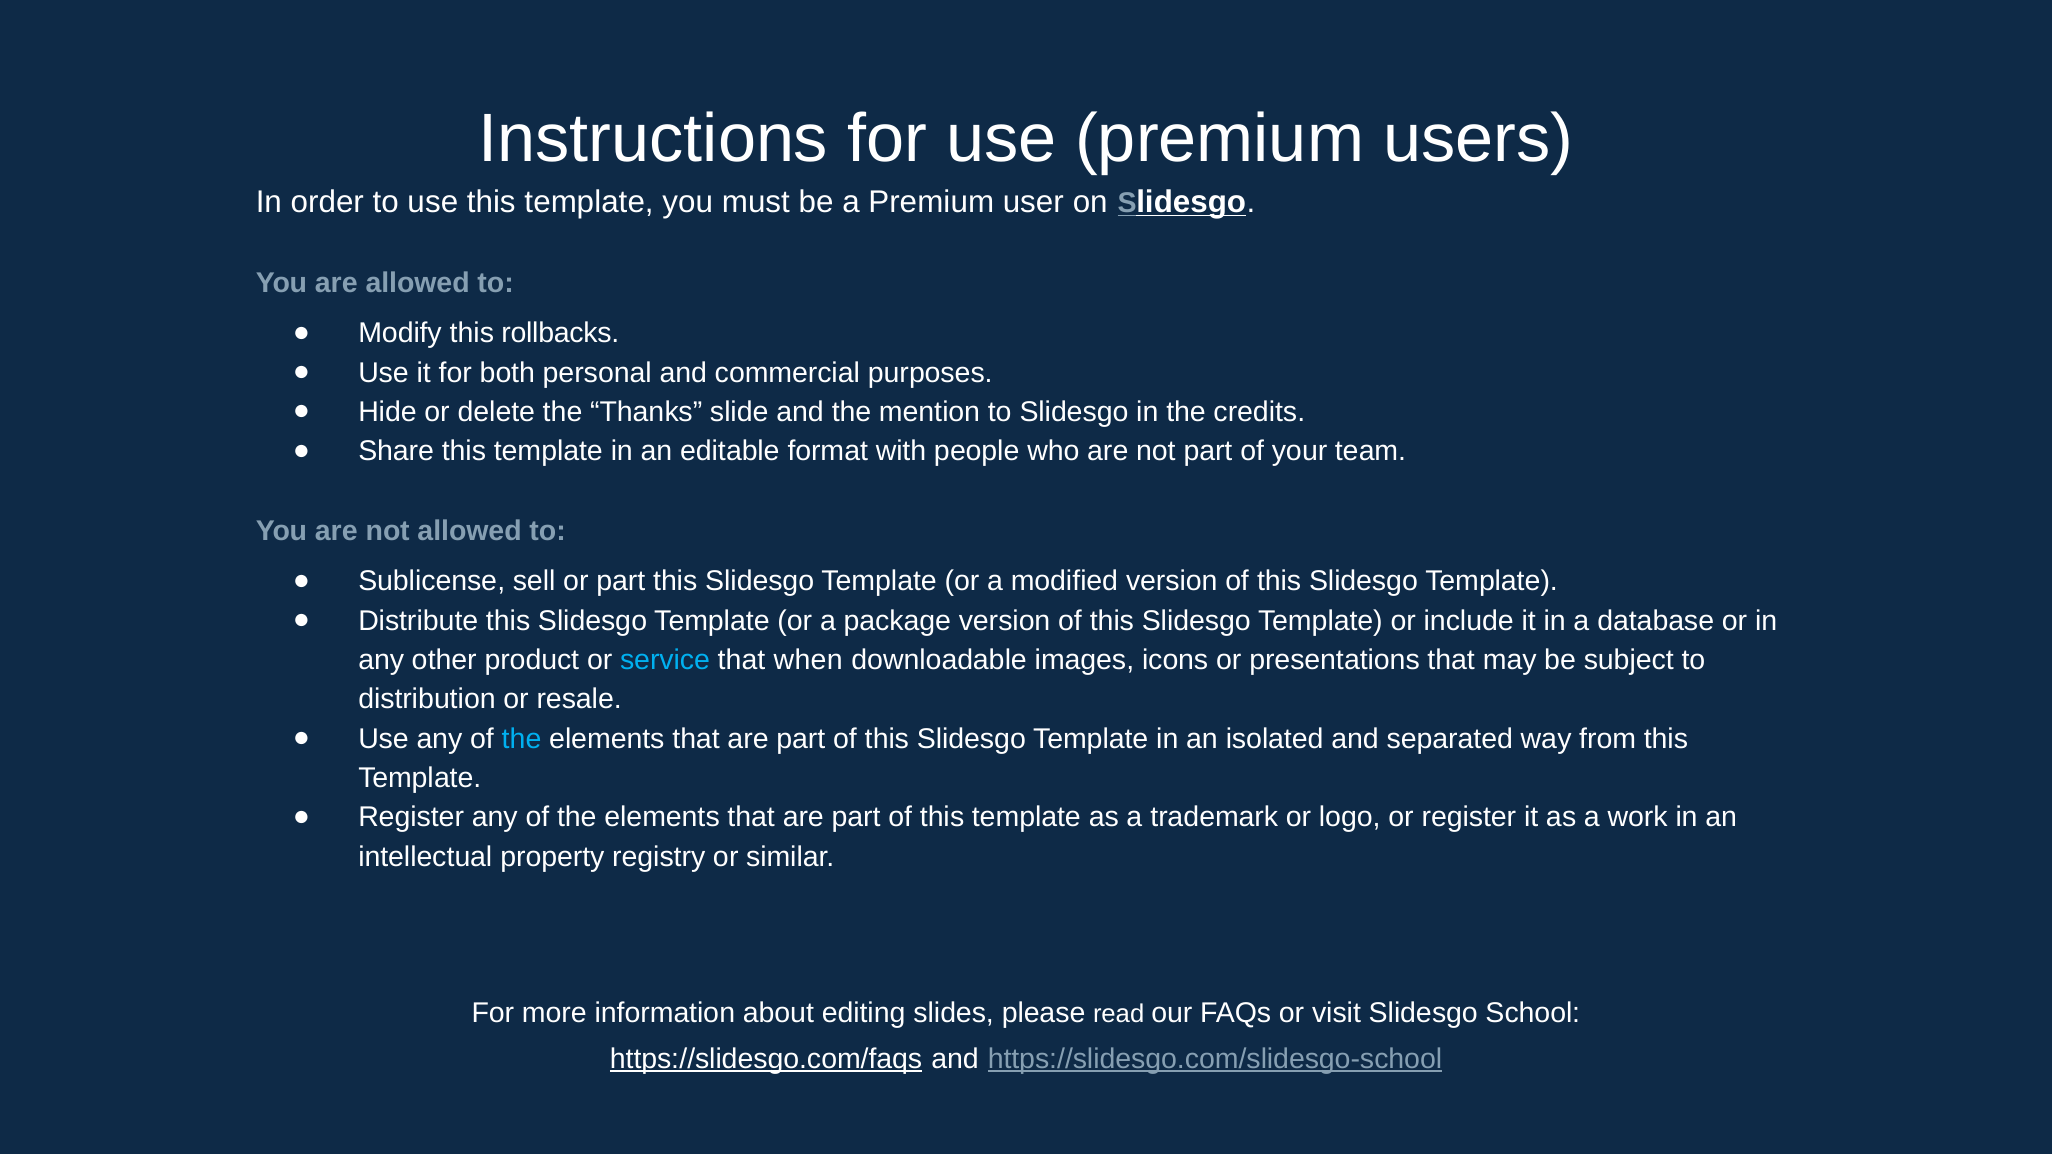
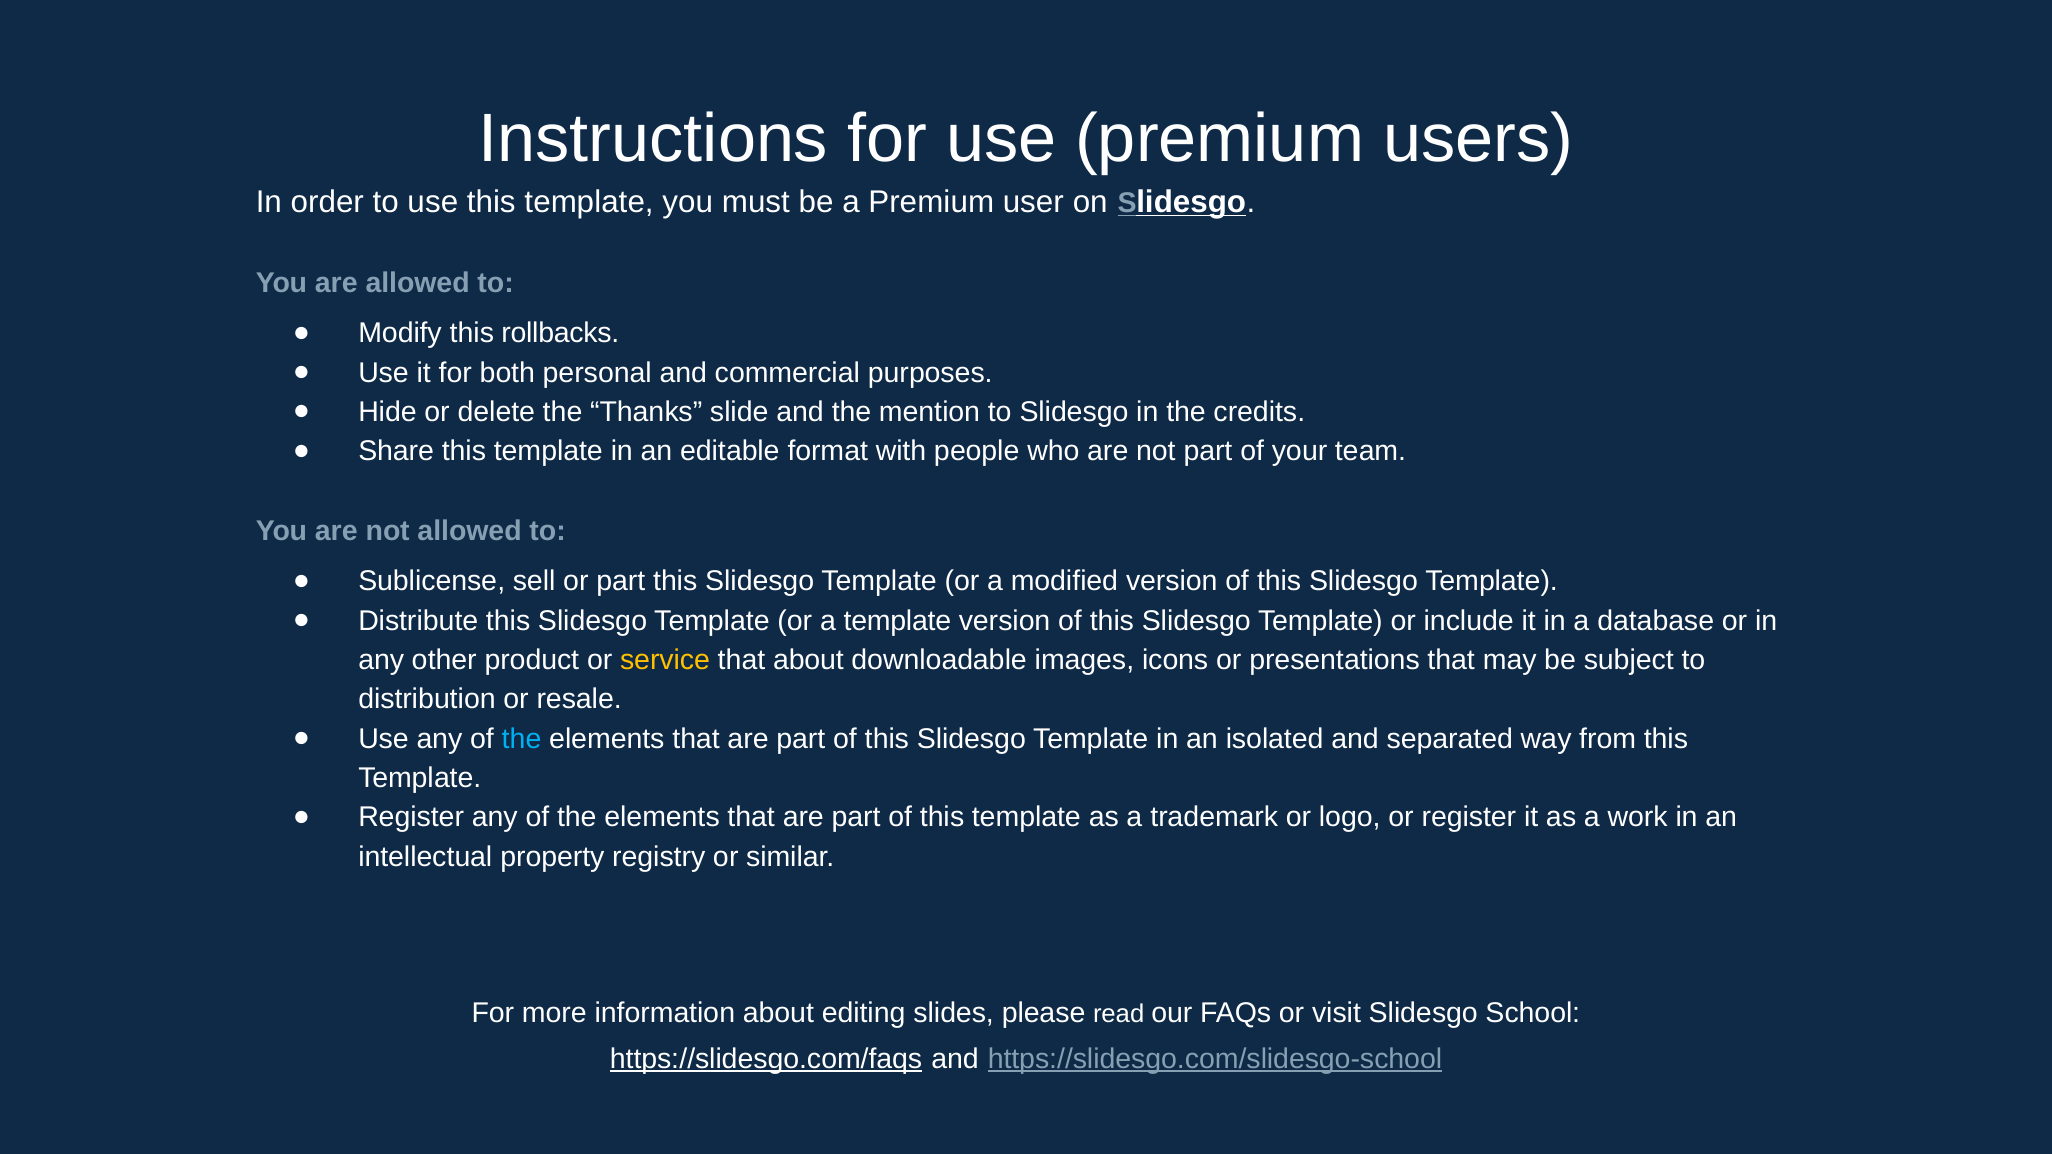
a package: package -> template
service colour: light blue -> yellow
that when: when -> about
